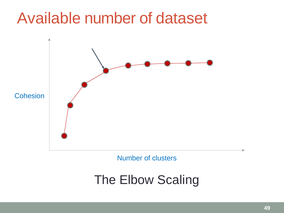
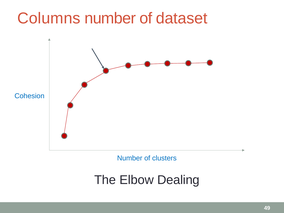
Available: Available -> Columns
Scaling: Scaling -> Dealing
